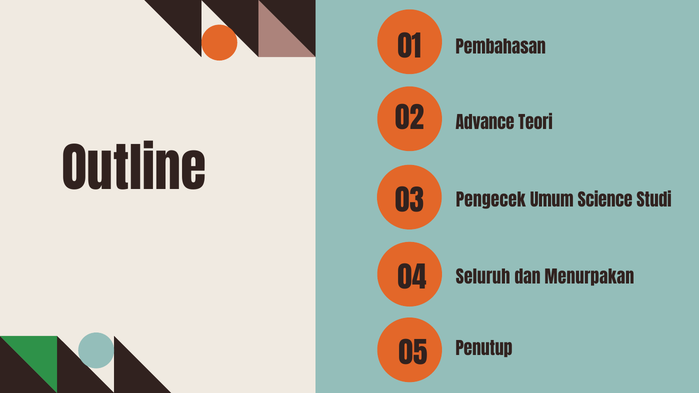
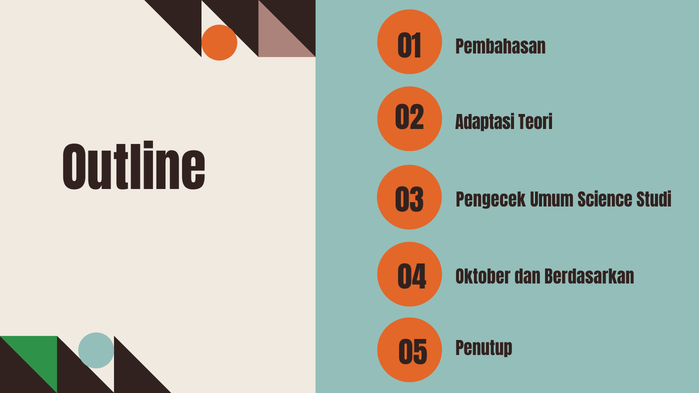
Advance: Advance -> Adaptasi
Seluruh: Seluruh -> Oktober
Menurpakan: Menurpakan -> Berdasarkan
